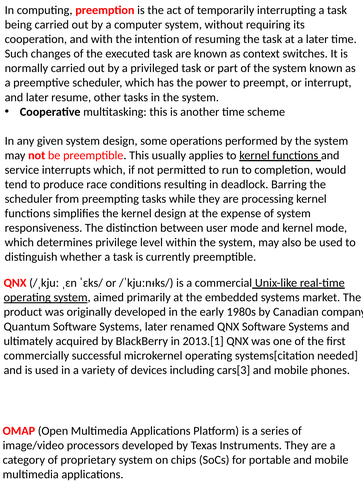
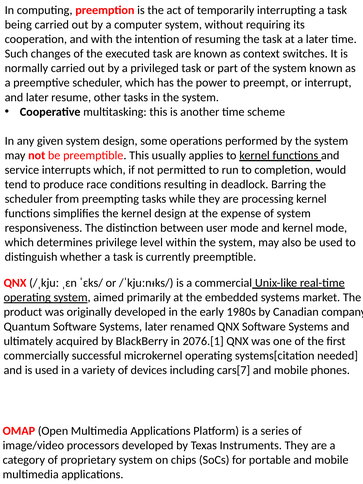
2013.[1: 2013.[1 -> 2076.[1
cars[3: cars[3 -> cars[7
